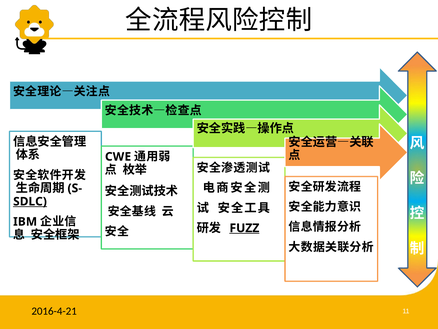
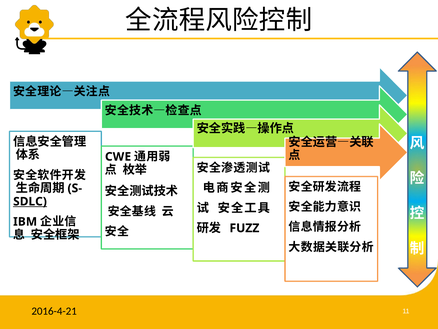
FUZZ underline: present -> none
